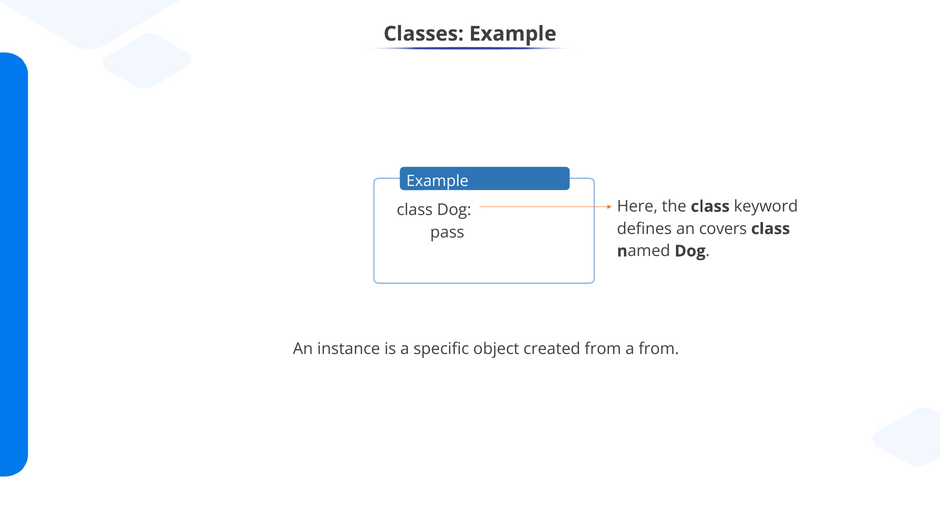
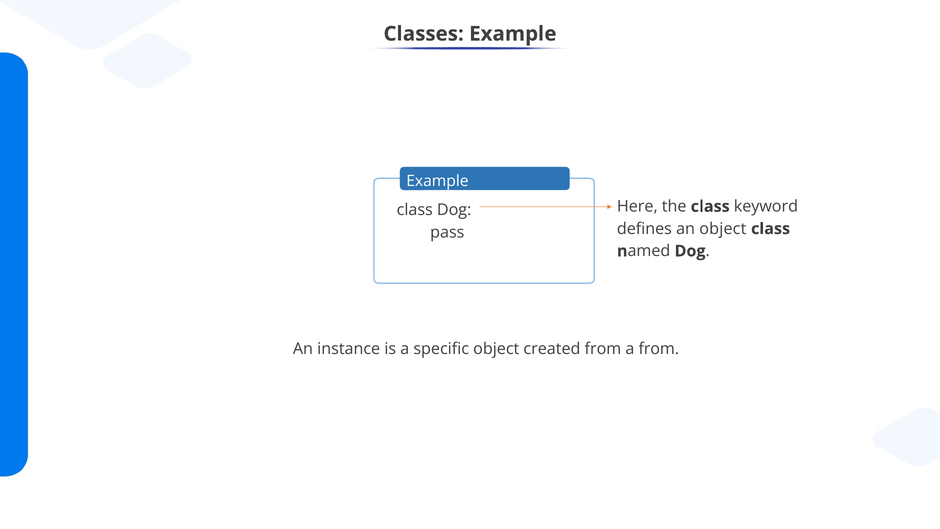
an covers: covers -> object
